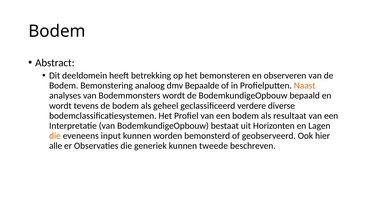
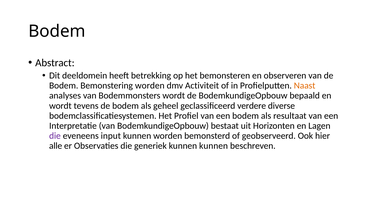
Bemonstering analoog: analoog -> worden
Bepaalde: Bepaalde -> Activiteit
die at (55, 136) colour: orange -> purple
kunnen tweede: tweede -> kunnen
